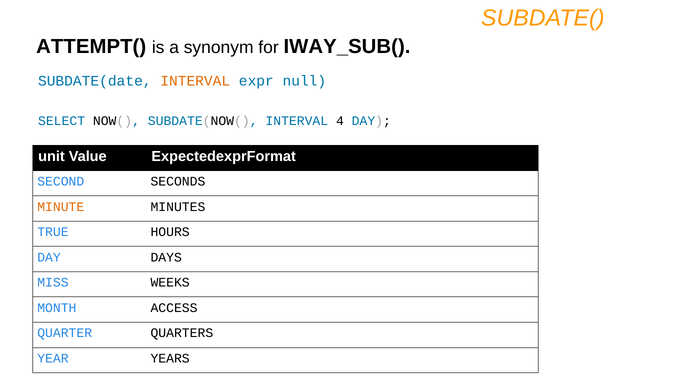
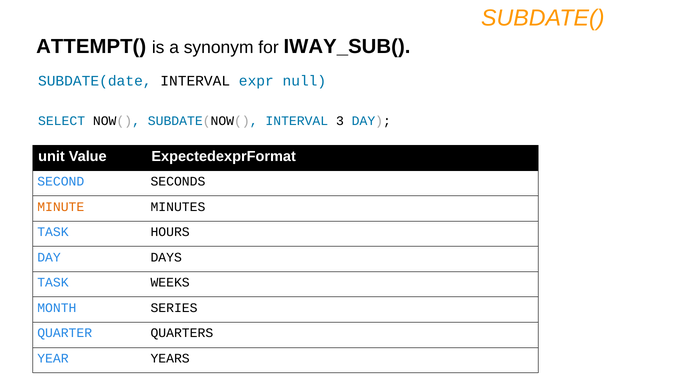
INTERVAL at (195, 81) colour: orange -> black
4: 4 -> 3
TRUE at (53, 232): TRUE -> TASK
MISS at (53, 283): MISS -> TASK
ACCESS: ACCESS -> SERIES
